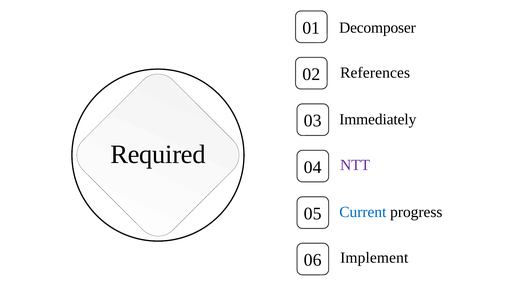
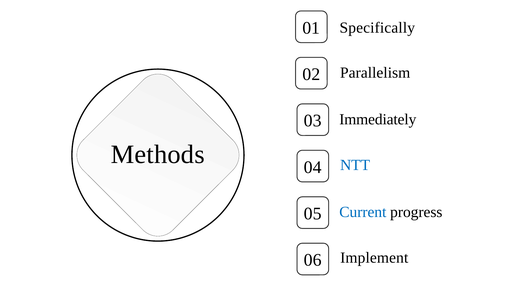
Decomposer: Decomposer -> Specifically
References: References -> Parallelism
Required: Required -> Methods
NTT colour: purple -> blue
